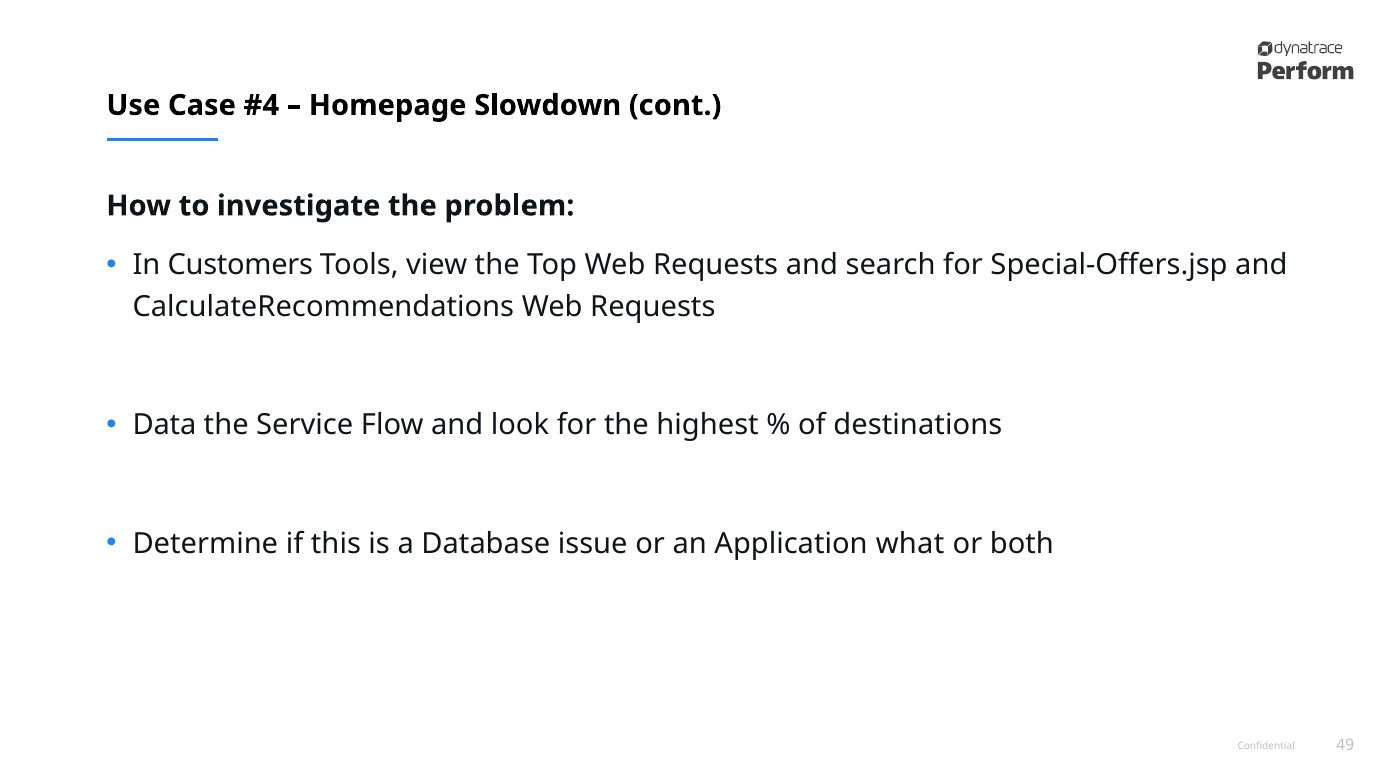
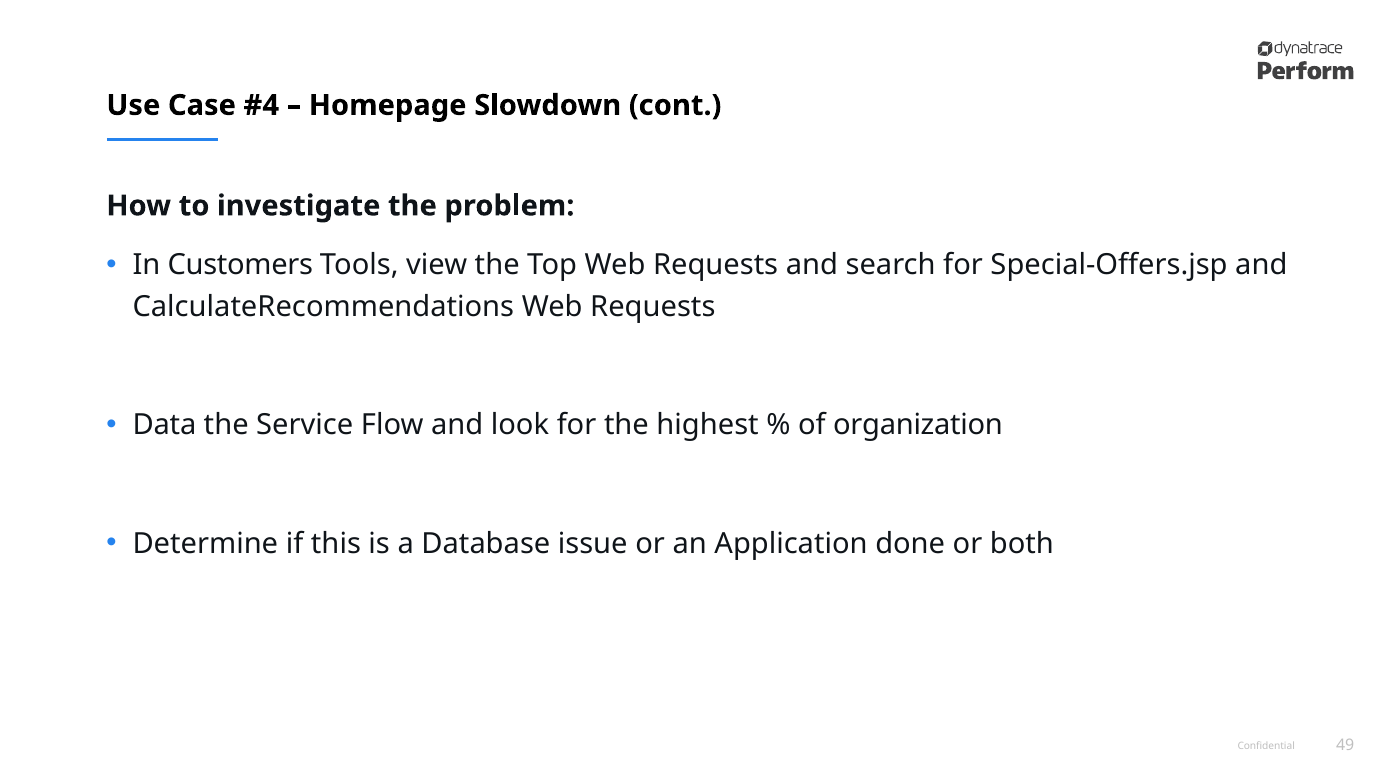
destinations: destinations -> organization
what: what -> done
